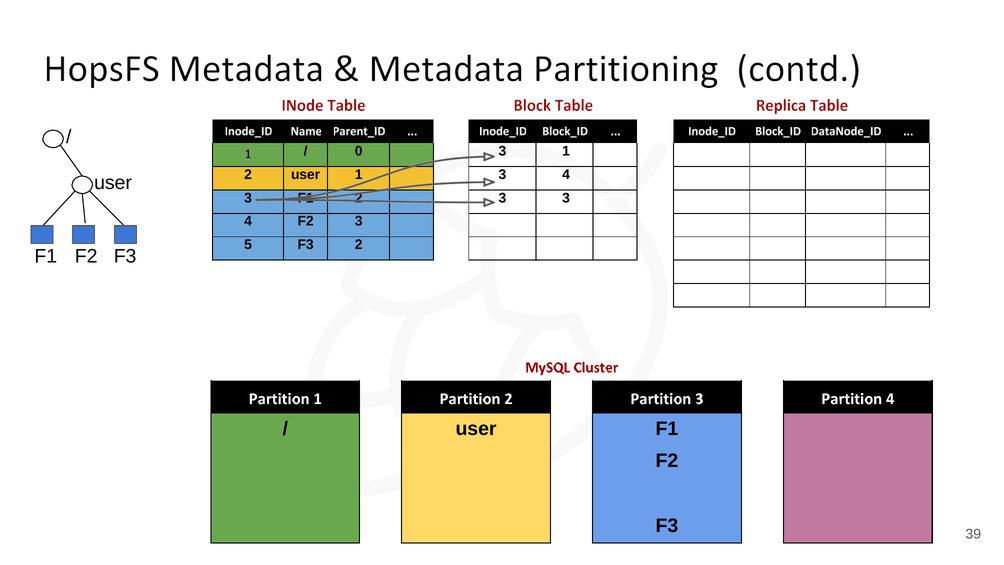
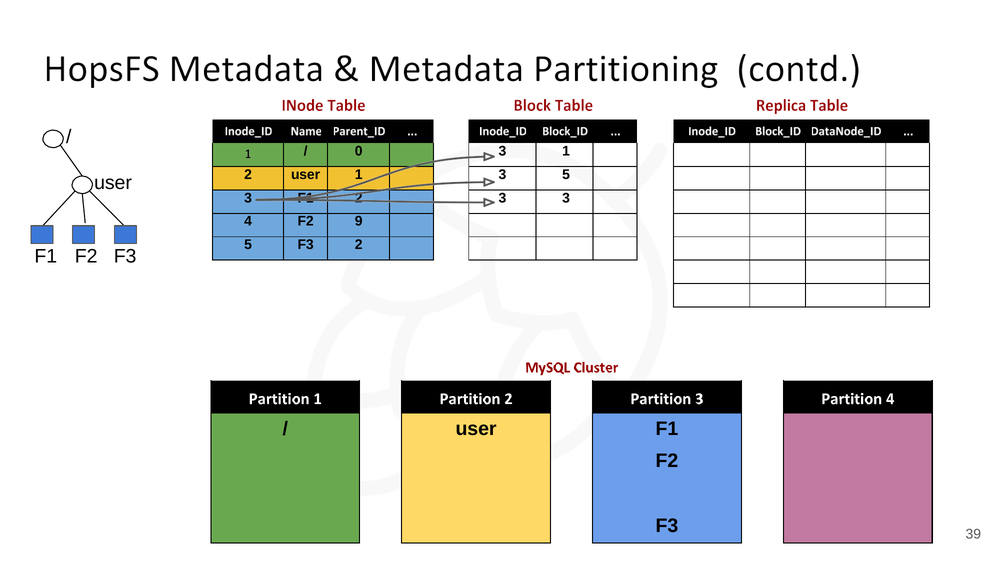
3 4: 4 -> 5
F2 3: 3 -> 9
